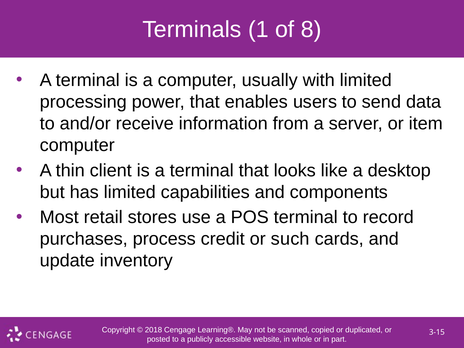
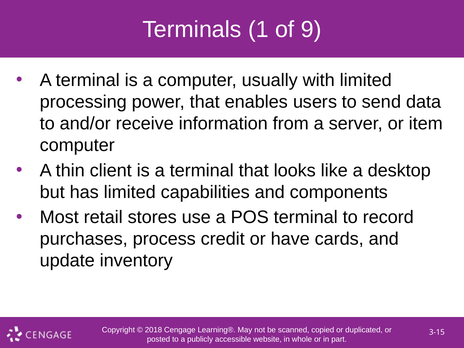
8: 8 -> 9
such: such -> have
